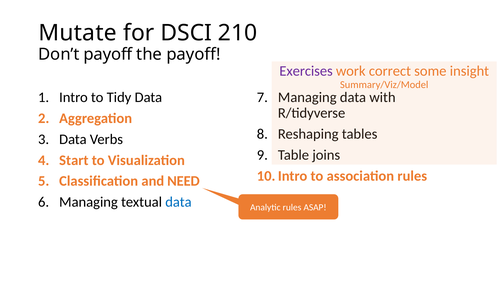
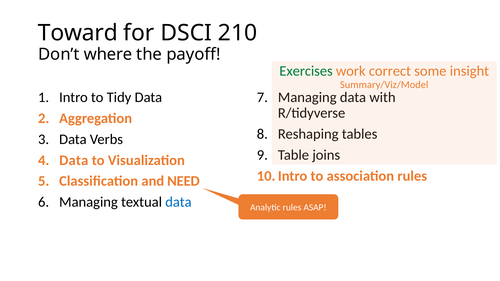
Mutate: Mutate -> Toward
Don’t payoff: payoff -> where
Exercises colour: purple -> green
Start at (74, 160): Start -> Data
